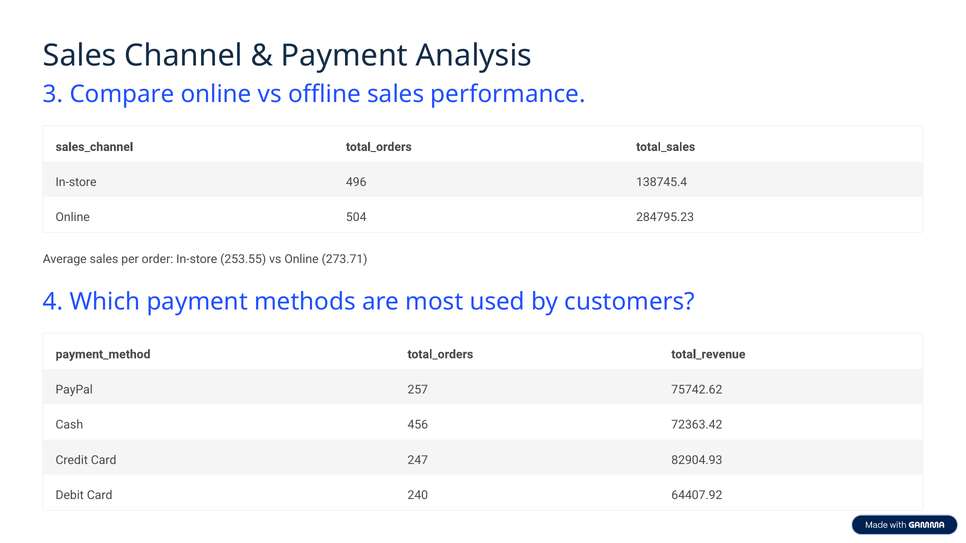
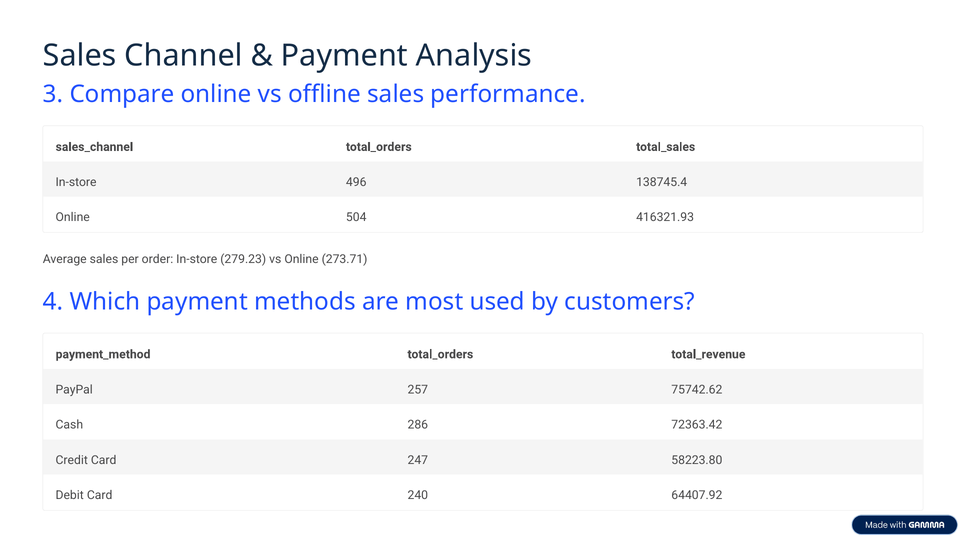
284795.23: 284795.23 -> 416321.93
253.55: 253.55 -> 279.23
456: 456 -> 286
82904.93: 82904.93 -> 58223.80
